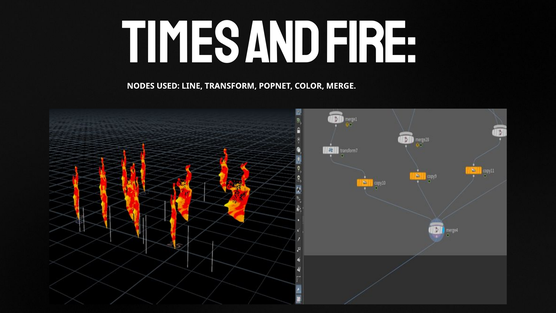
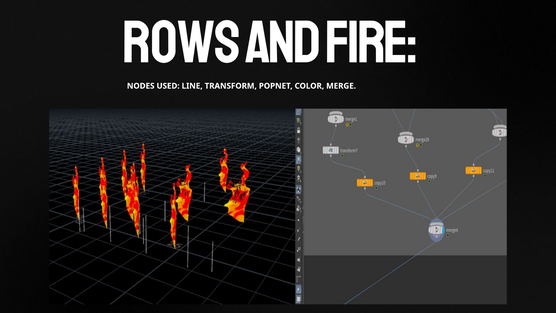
TIMES: TIMES -> ROWS
